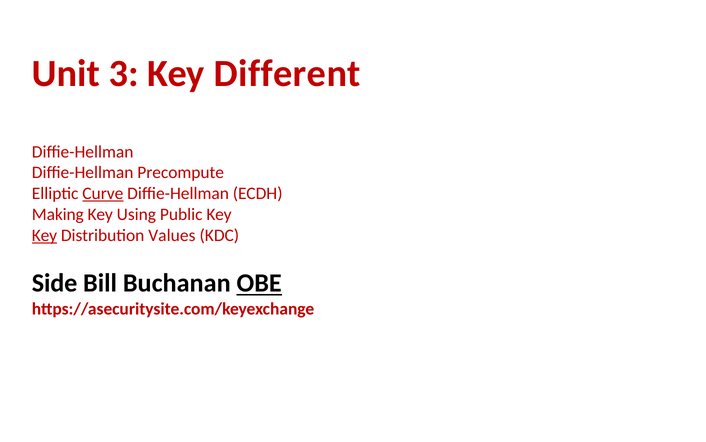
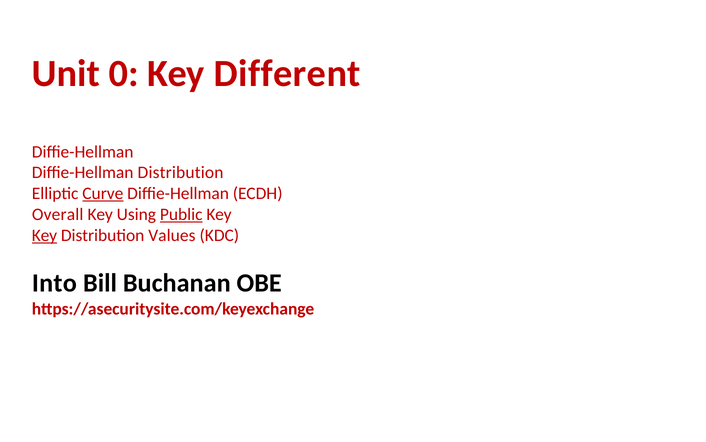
3: 3 -> 0
Diffie-Hellman Precompute: Precompute -> Distribution
Making: Making -> Overall
Public underline: none -> present
Side: Side -> Into
OBE underline: present -> none
